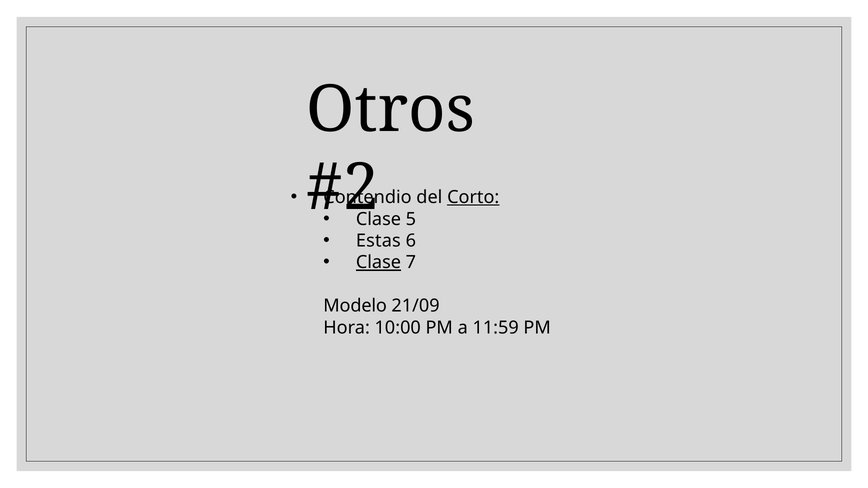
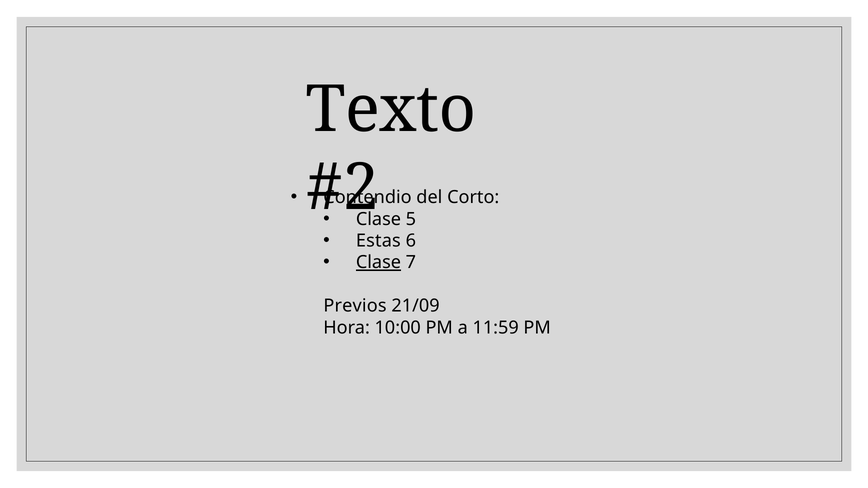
Otros: Otros -> Texto
Corto underline: present -> none
Modelo: Modelo -> Previos
